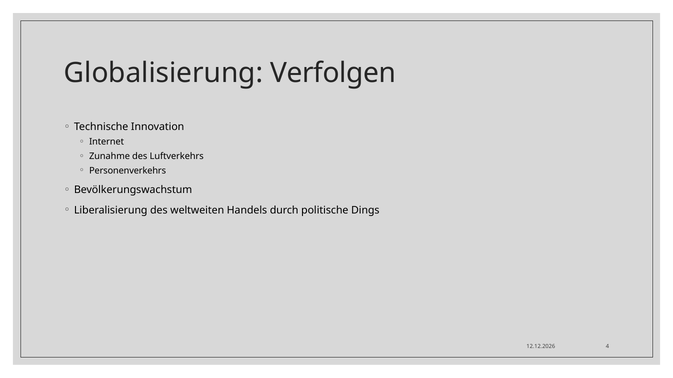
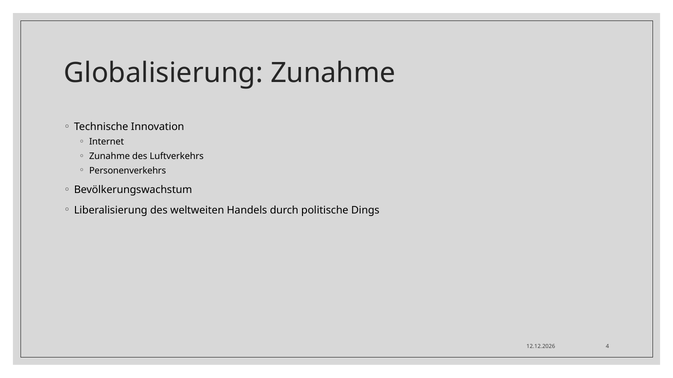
Globalisierung Verfolgen: Verfolgen -> Zunahme
